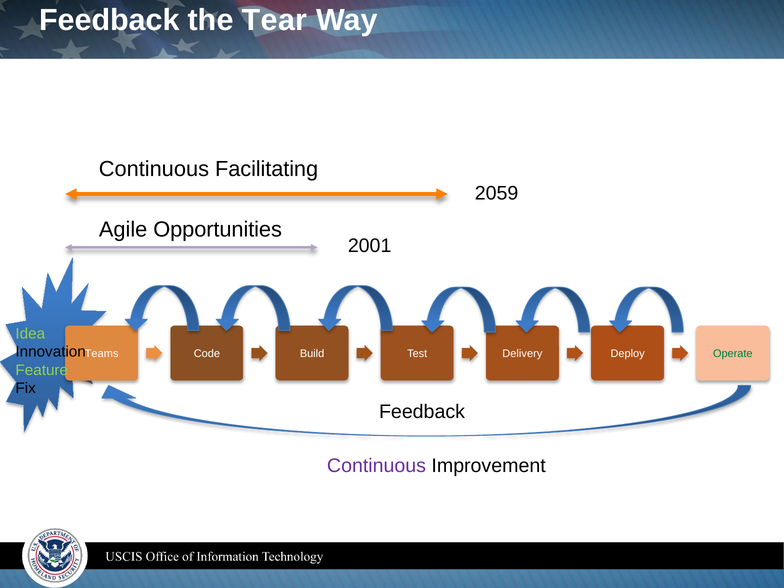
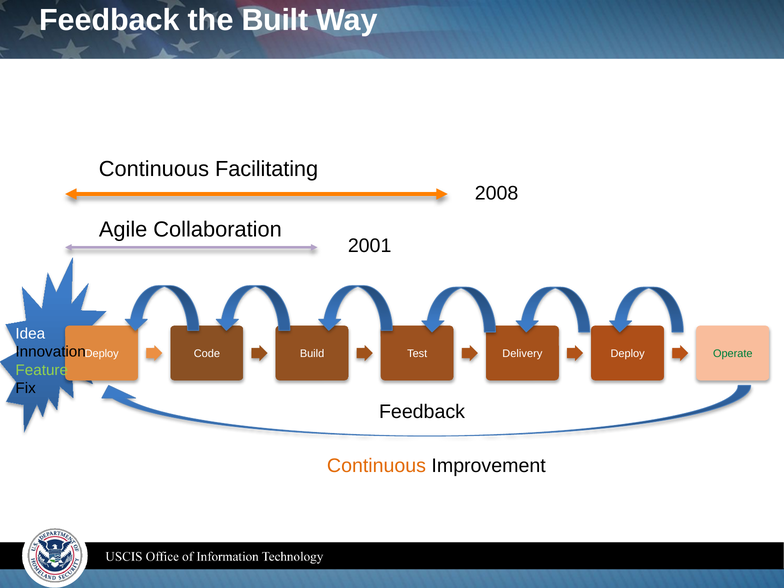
Tear: Tear -> Built
2059: 2059 -> 2008
Opportunities: Opportunities -> Collaboration
Idea colour: light green -> white
Teams at (102, 354): Teams -> Deploy
Continuous at (377, 466) colour: purple -> orange
